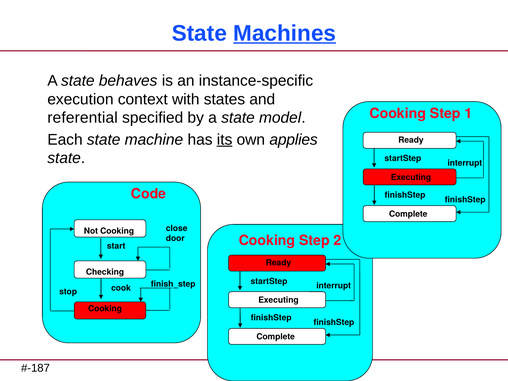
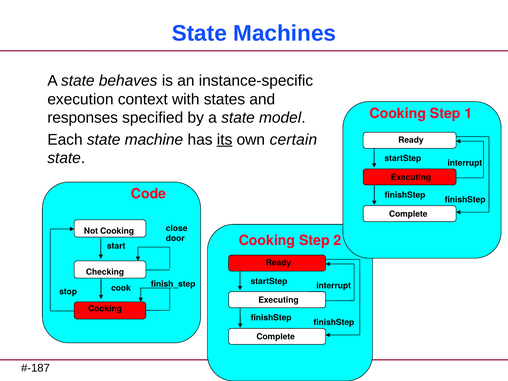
Machines underline: present -> none
referential: referential -> responses
applies: applies -> certain
